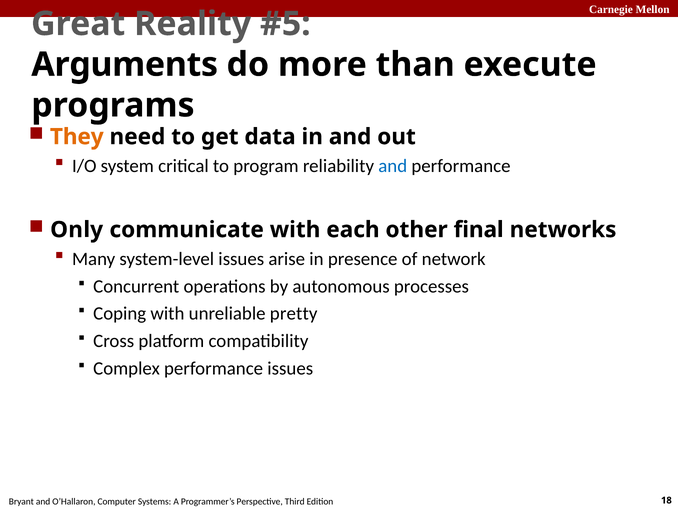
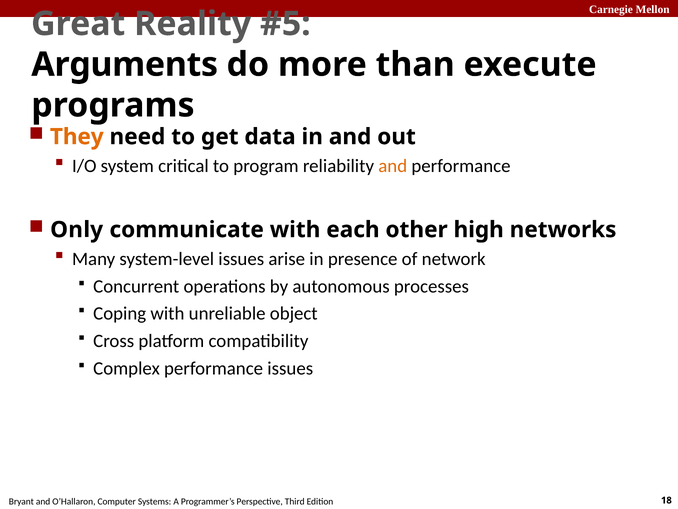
and at (393, 166) colour: blue -> orange
final: final -> high
pretty: pretty -> object
